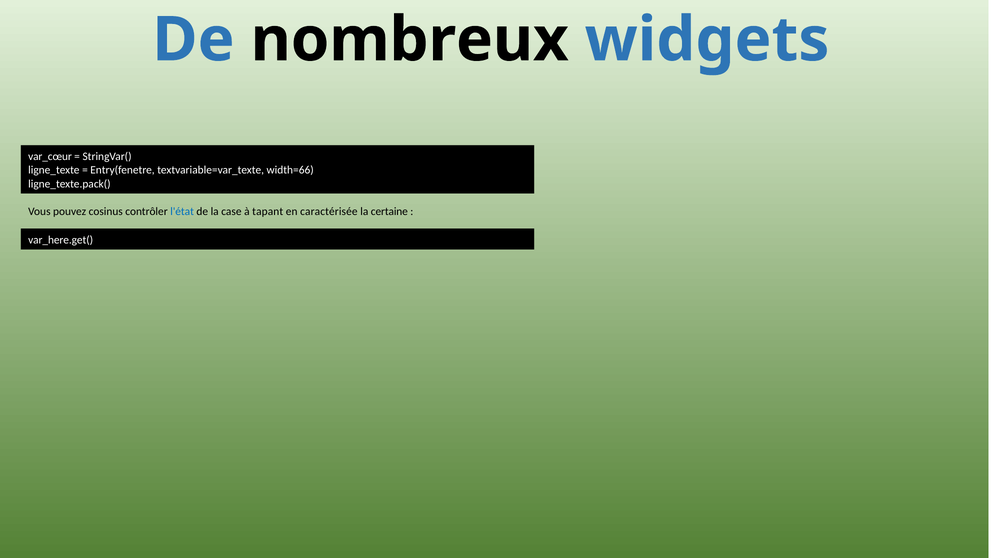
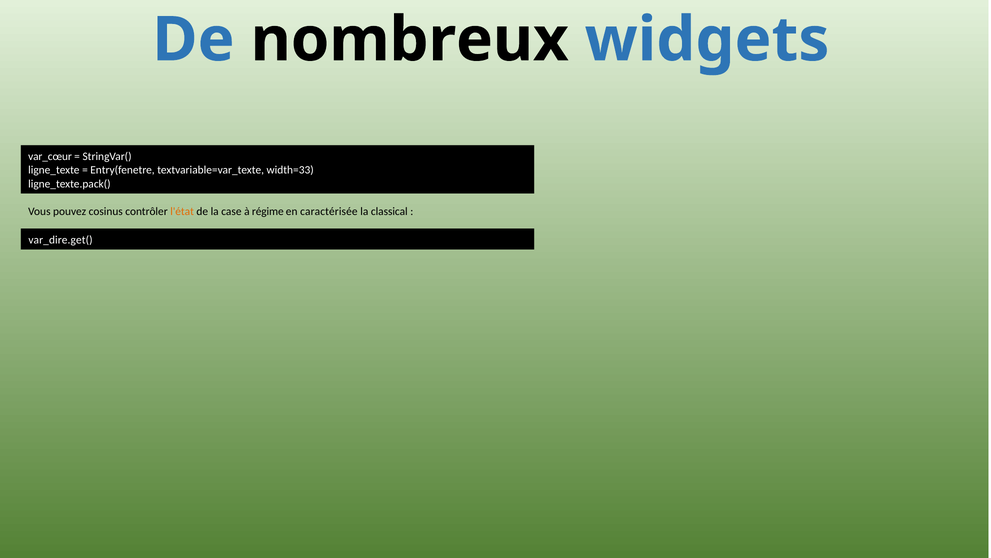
width=66: width=66 -> width=33
l'état colour: blue -> orange
tapant: tapant -> régime
certaine: certaine -> classical
var_here.get(: var_here.get( -> var_dire.get(
